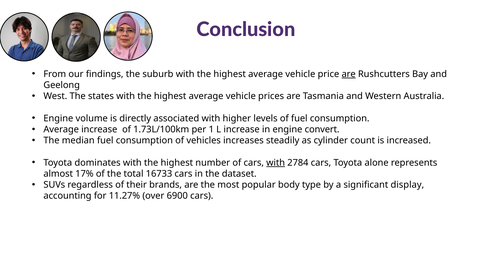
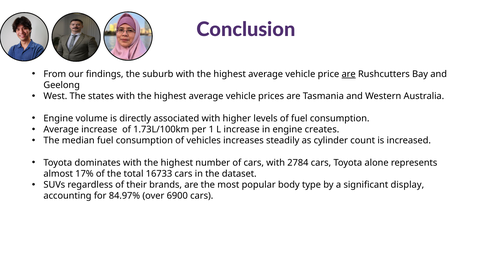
convert: convert -> creates
with at (276, 163) underline: present -> none
11.27%: 11.27% -> 84.97%
